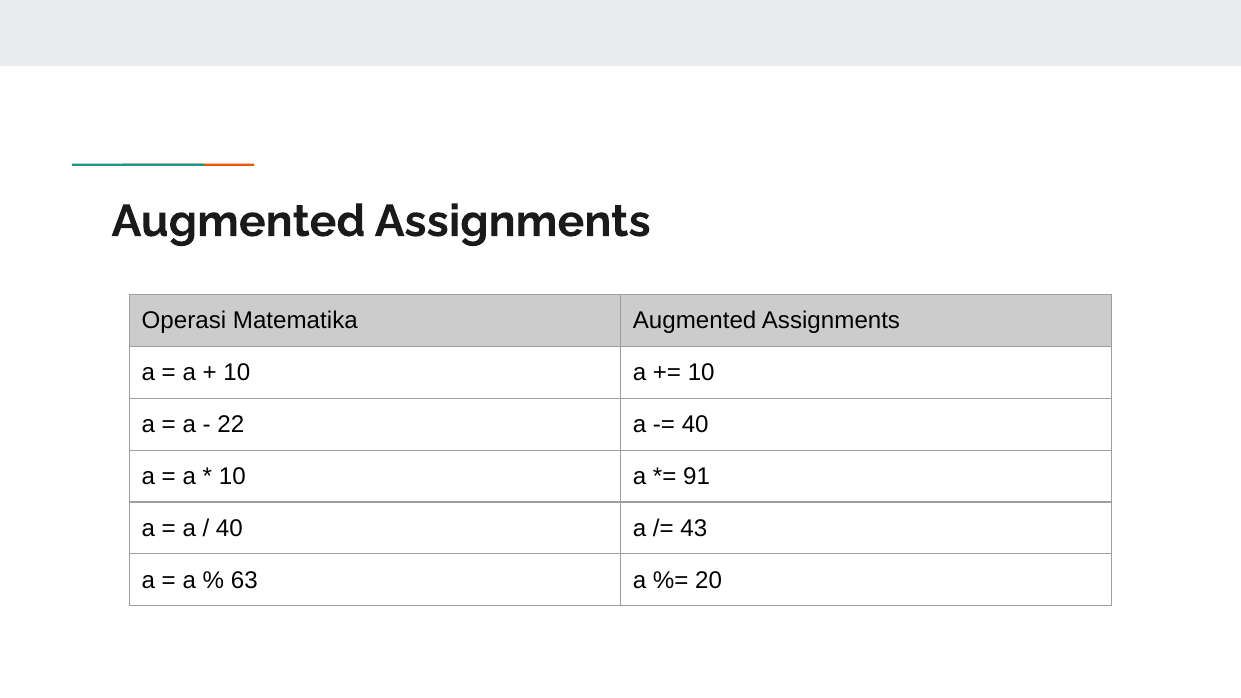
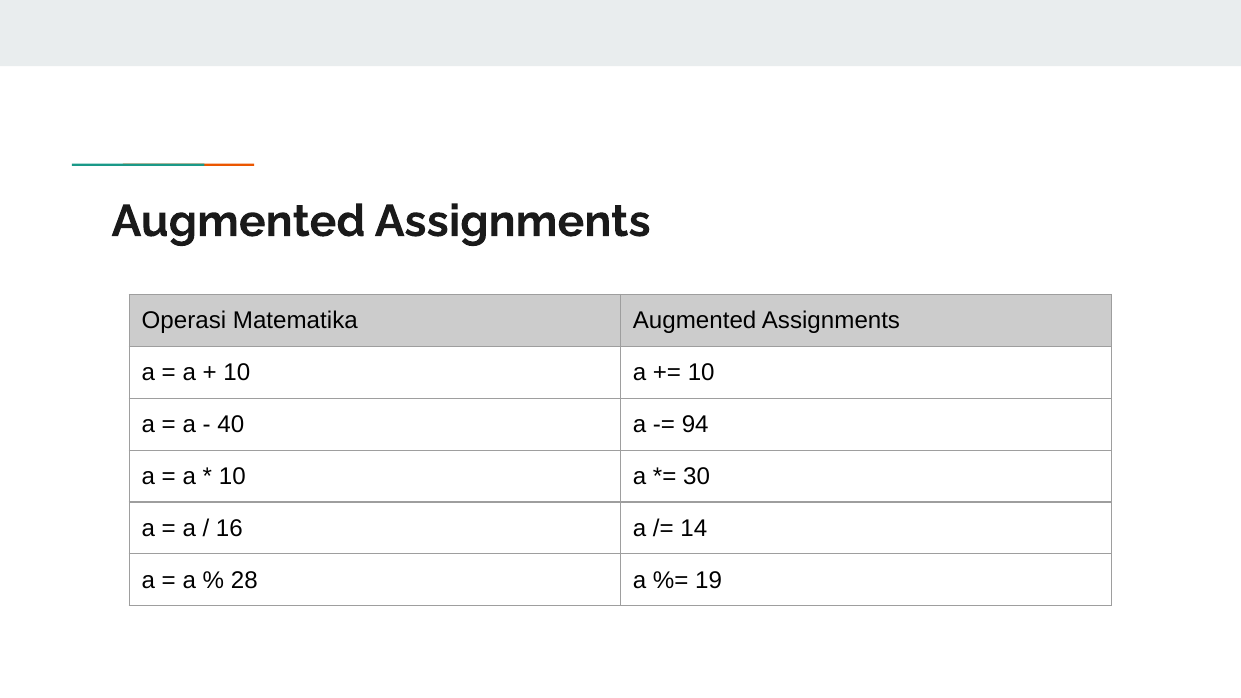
22: 22 -> 40
40 at (695, 425): 40 -> 94
91: 91 -> 30
40 at (229, 528): 40 -> 16
43: 43 -> 14
63: 63 -> 28
20: 20 -> 19
